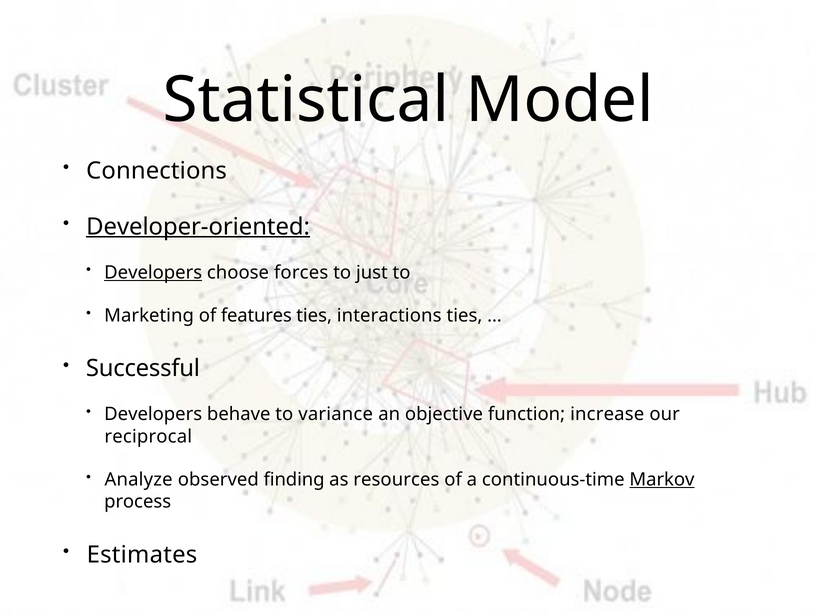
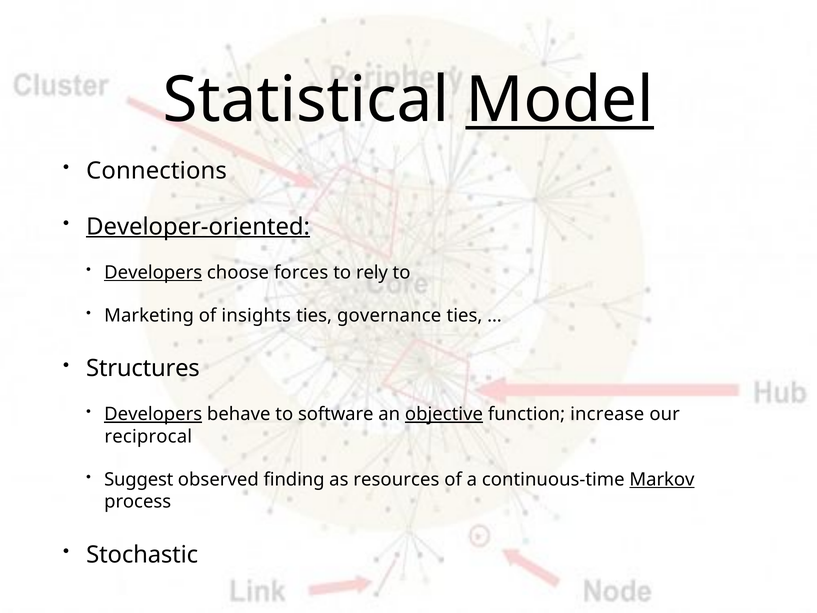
Model underline: none -> present
just: just -> rely
features: features -> insights
interactions: interactions -> governance
Successful: Successful -> Structures
Developers at (153, 414) underline: none -> present
variance: variance -> software
objective underline: none -> present
Analyze: Analyze -> Suggest
Estimates: Estimates -> Stochastic
